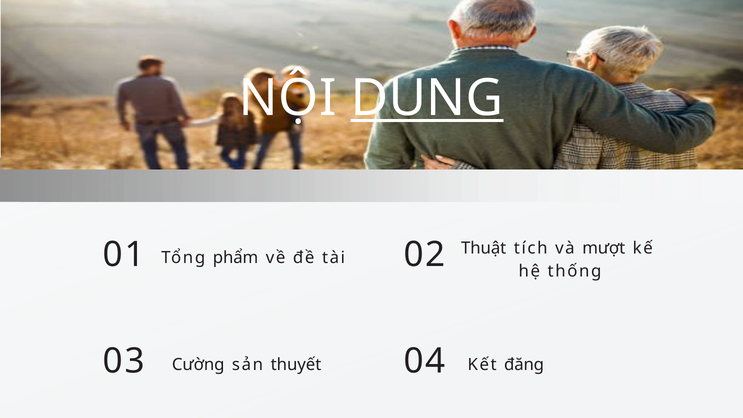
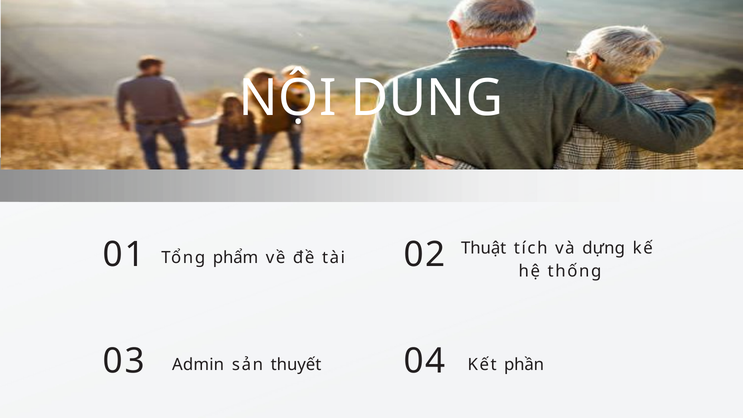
DUNG underline: present -> none
mượt: mượt -> dựng
Cường: Cường -> Admin
đăng: đăng -> phần
